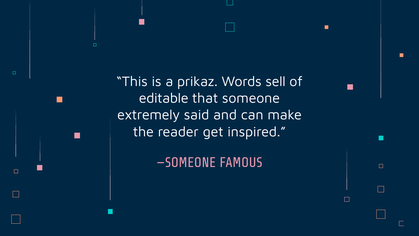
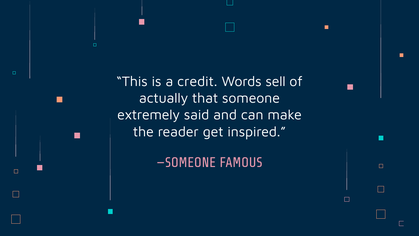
prikaz: prikaz -> credit
editable: editable -> actually
